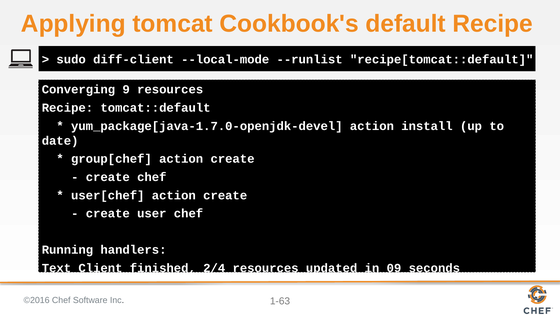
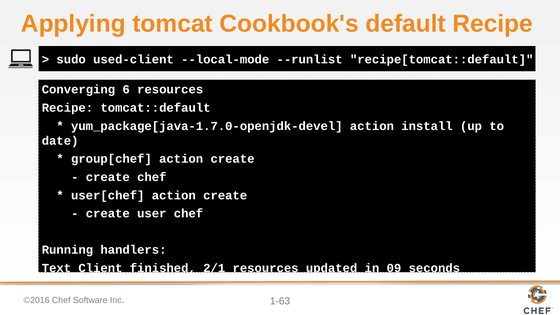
diff-client: diff-client -> used-client
9: 9 -> 6
2/4: 2/4 -> 2/1
